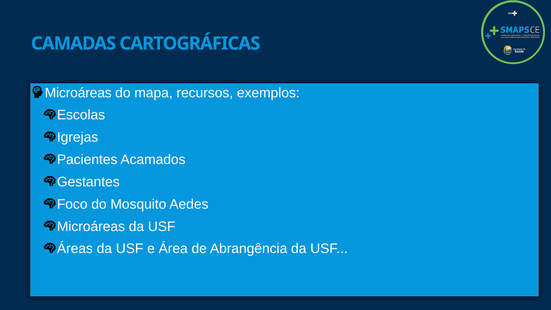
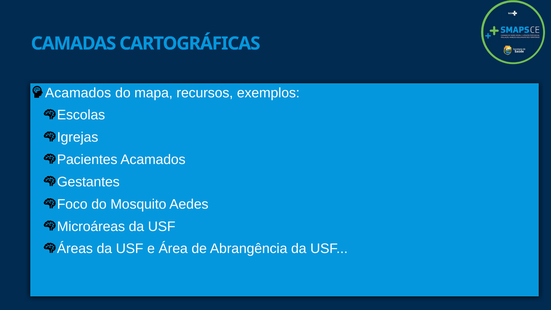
Microáreas at (78, 93): Microáreas -> Acamados
